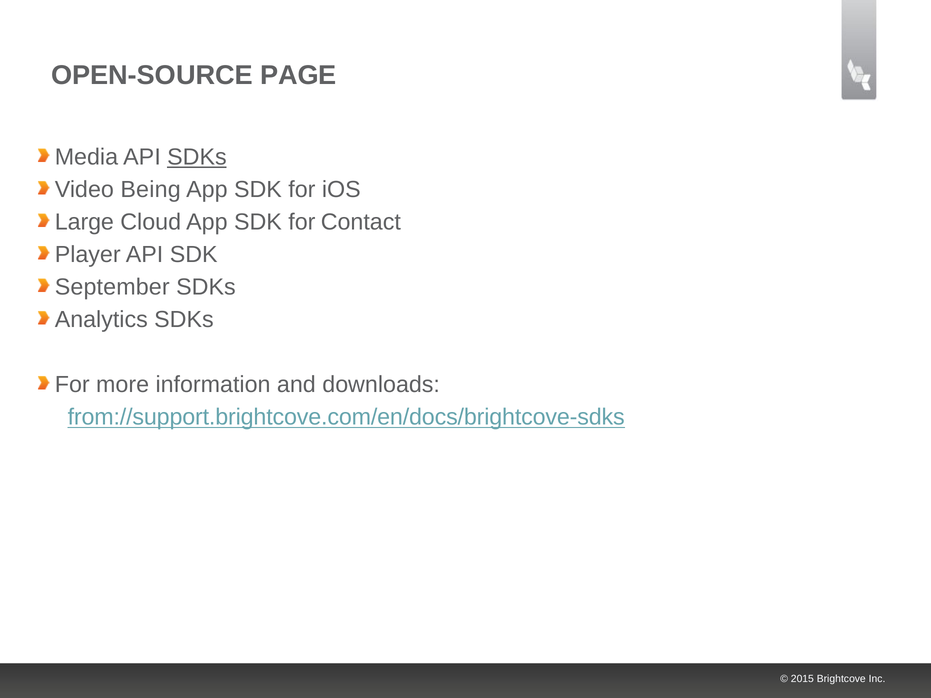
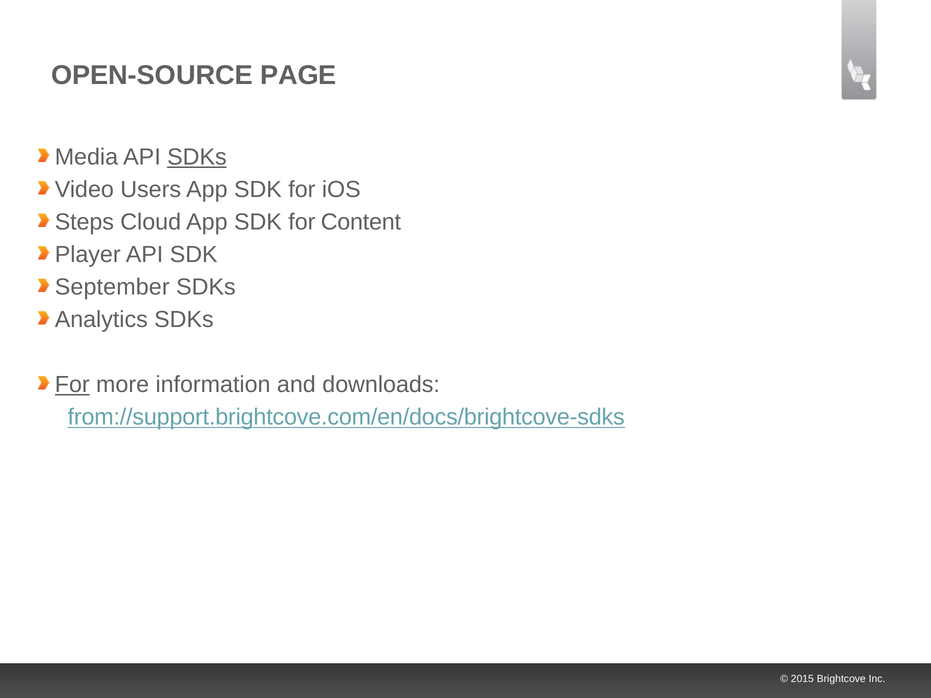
Being: Being -> Users
Large: Large -> Steps
Contact: Contact -> Content
For at (72, 385) underline: none -> present
